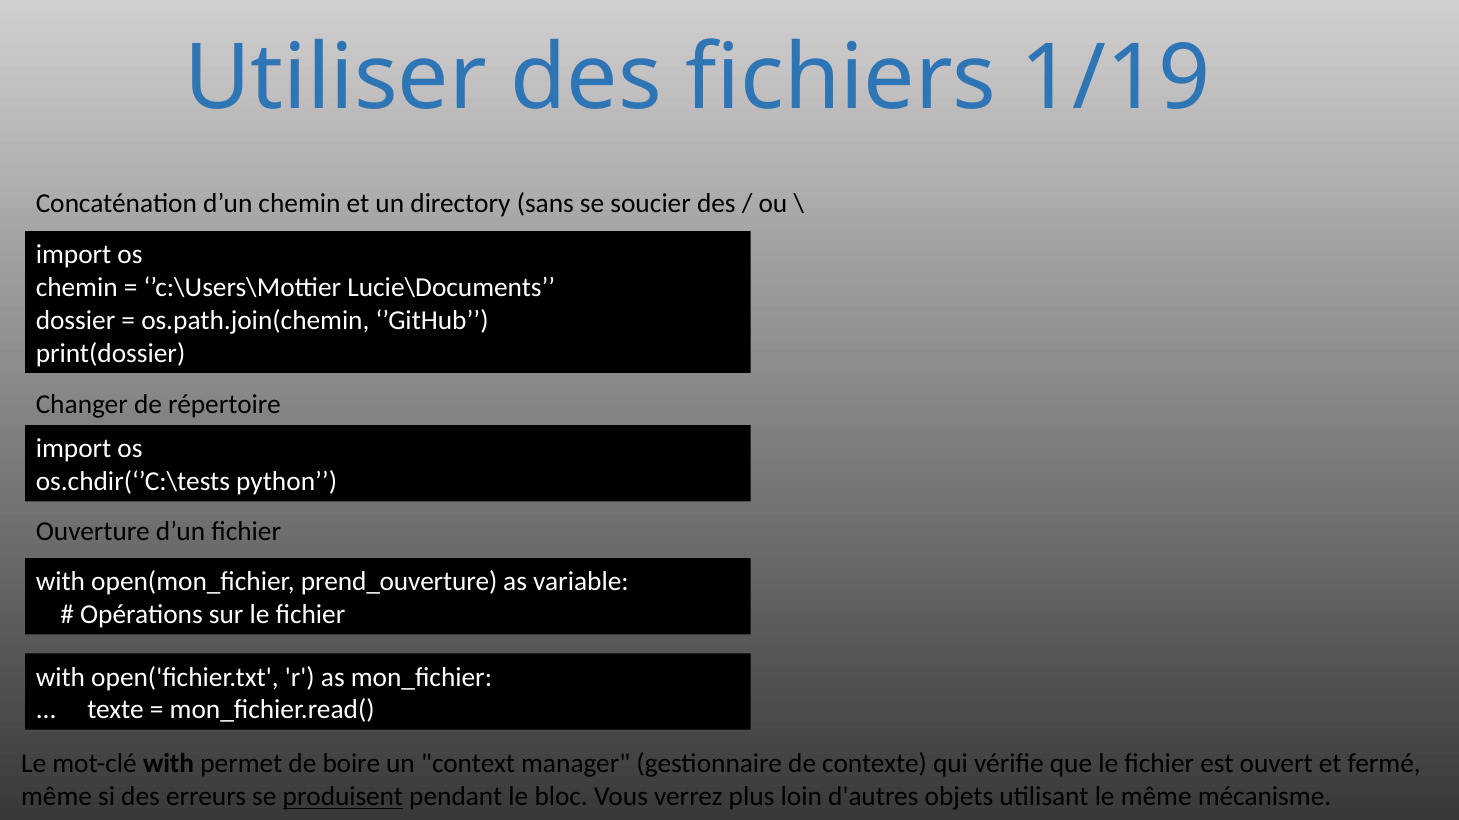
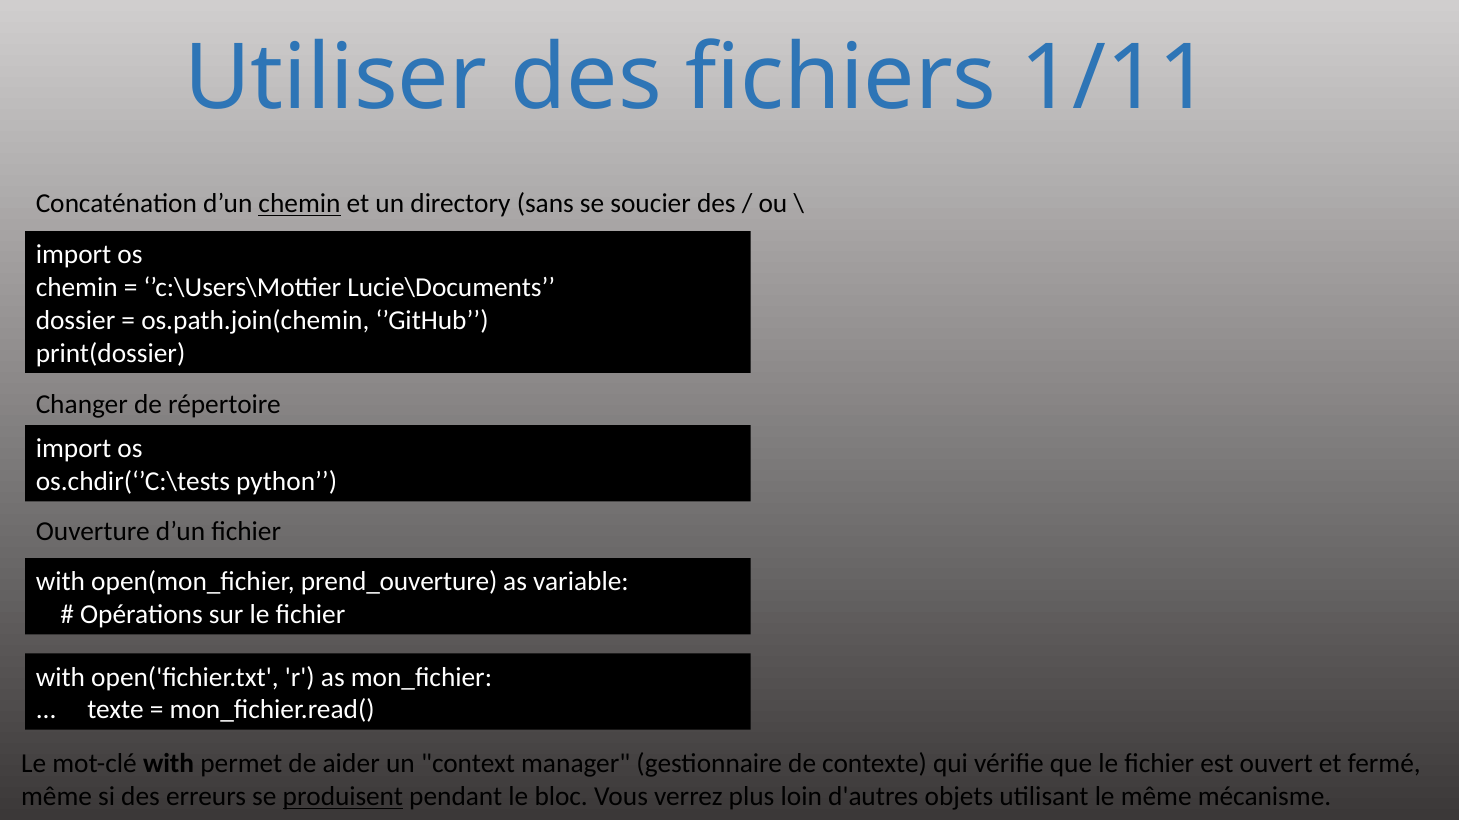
1/19: 1/19 -> 1/11
chemin at (300, 204) underline: none -> present
boire: boire -> aider
